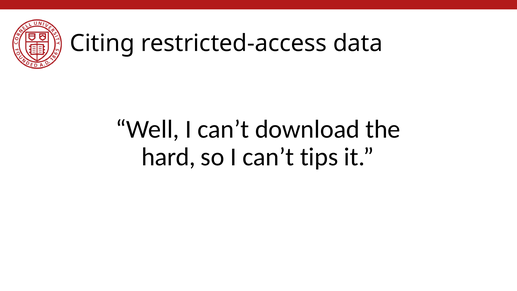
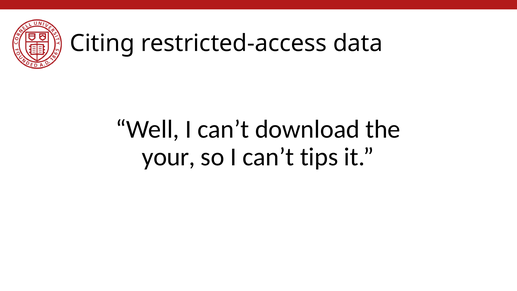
hard: hard -> your
